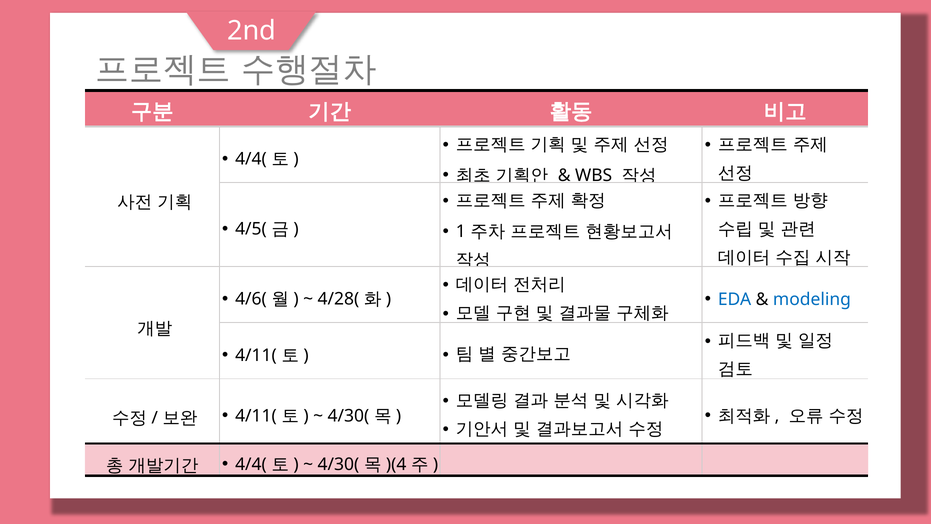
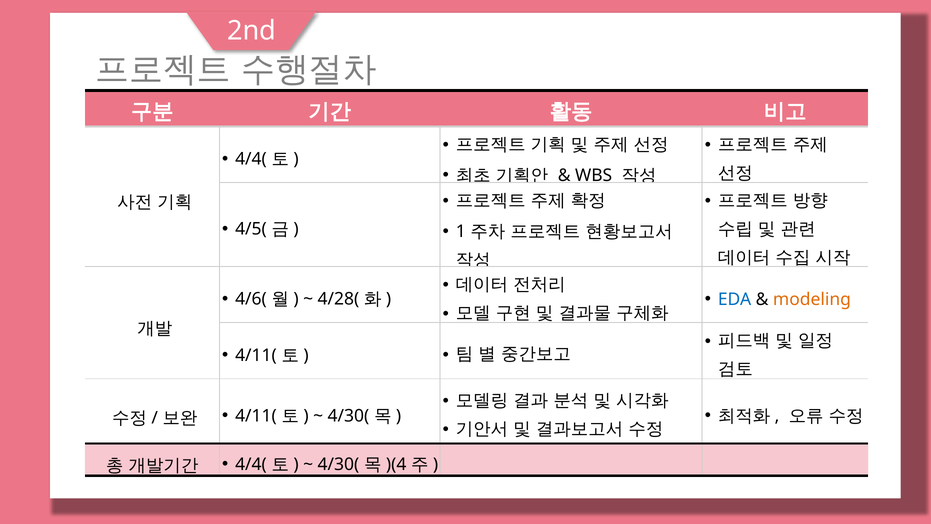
modeling colour: blue -> orange
